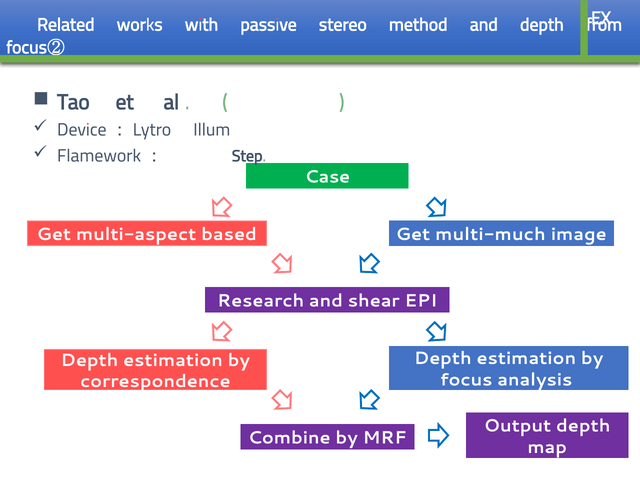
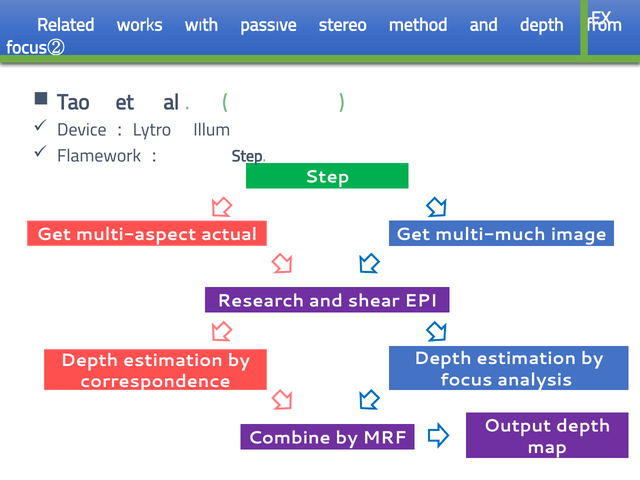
Case at (327, 177): Case -> Step
based: based -> actual
